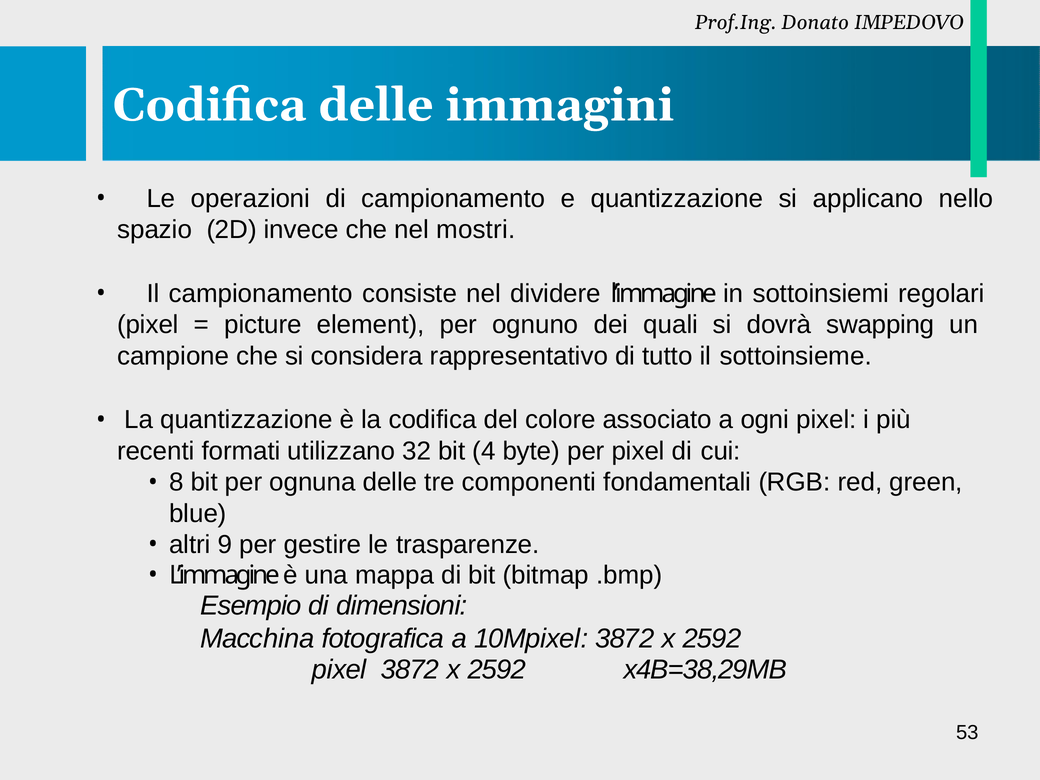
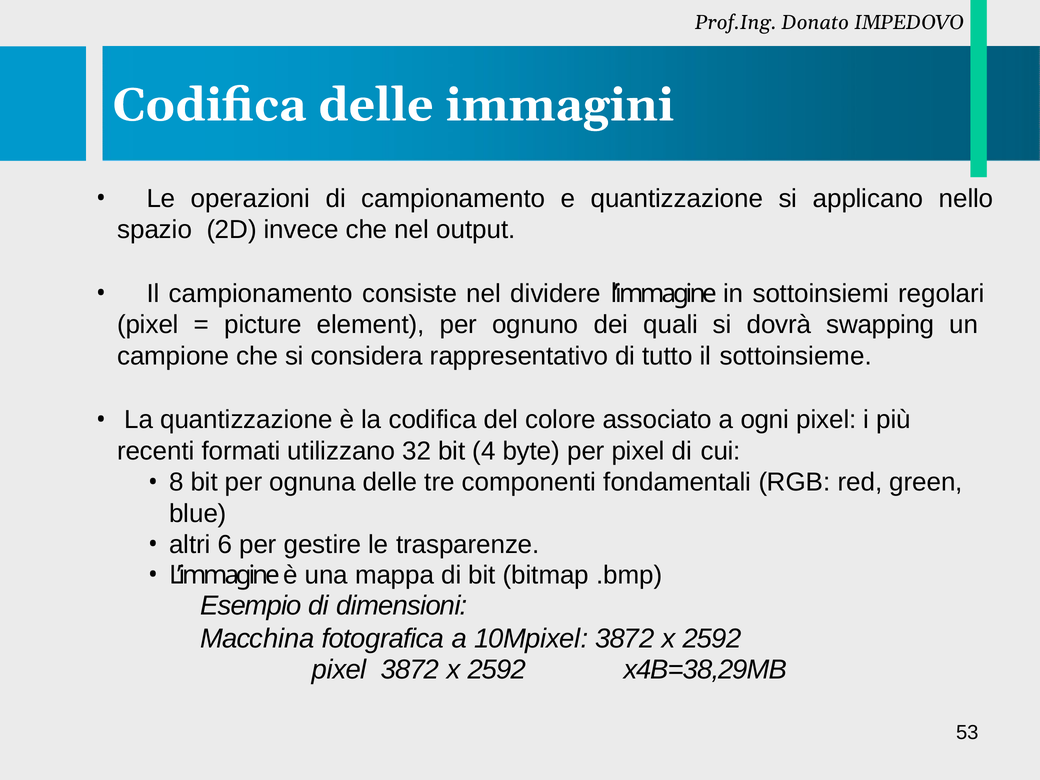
mostri: mostri -> output
9: 9 -> 6
